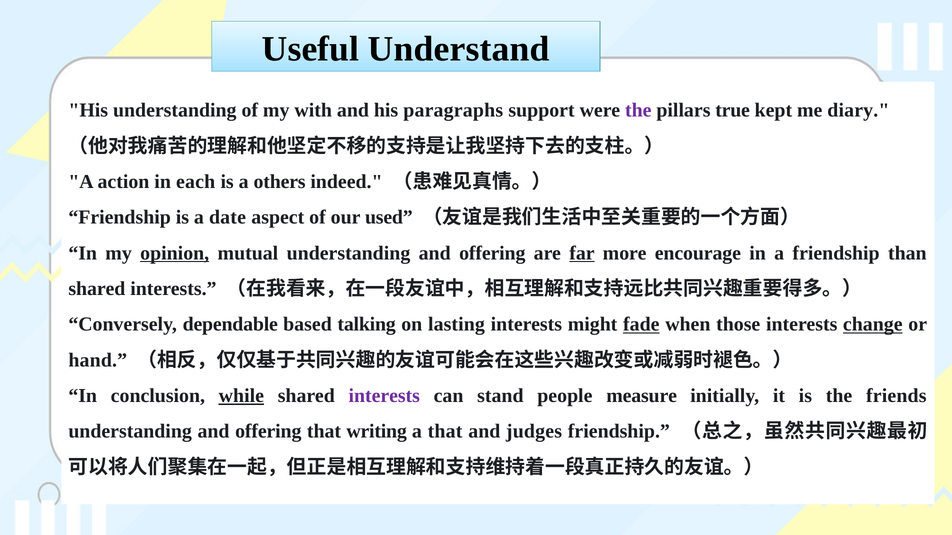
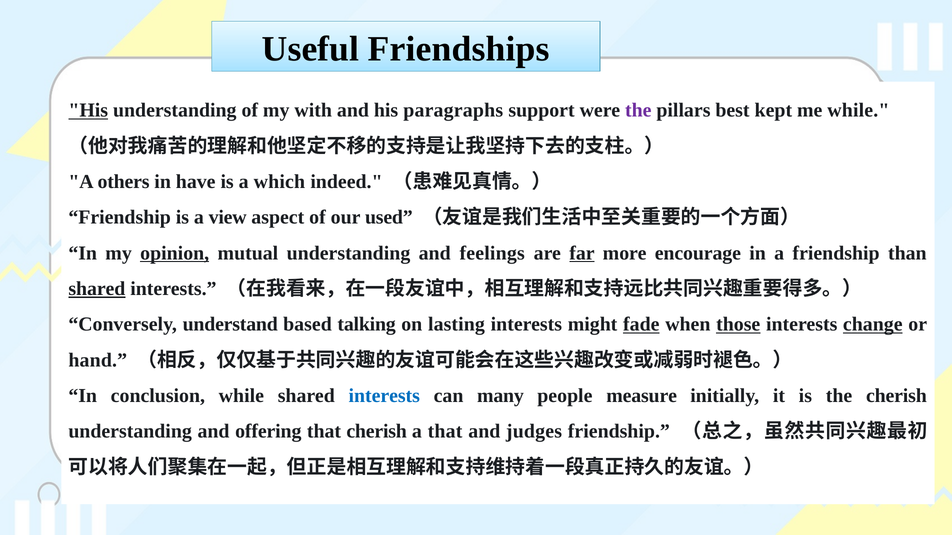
Understand: Understand -> Friendships
His at (88, 110) underline: none -> present
true: true -> best
me diary: diary -> while
action: action -> others
each: each -> have
others: others -> which
date: date -> view
mutual understanding and offering: offering -> feelings
shared at (97, 289) underline: none -> present
dependable: dependable -> understand
those underline: none -> present
while at (241, 396) underline: present -> none
interests at (384, 396) colour: purple -> blue
stand: stand -> many
the friends: friends -> cherish
that writing: writing -> cherish
